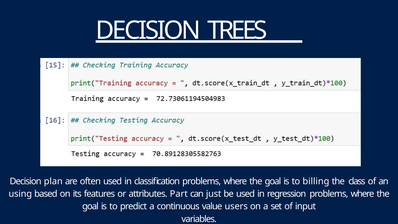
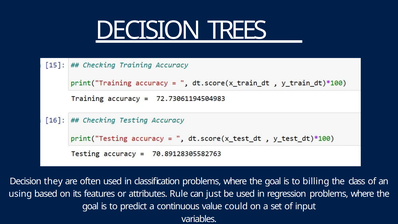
plan: plan -> they
Part: Part -> Rule
users: users -> could
